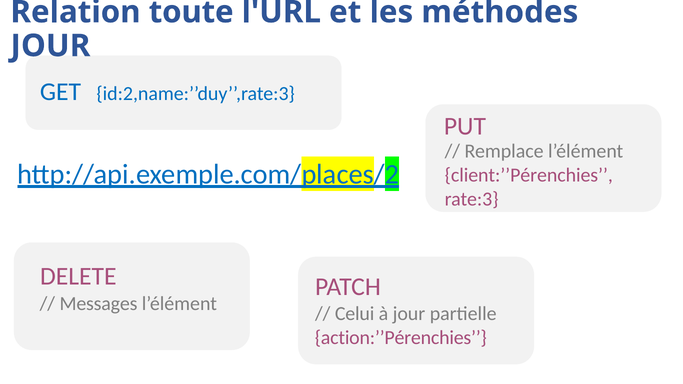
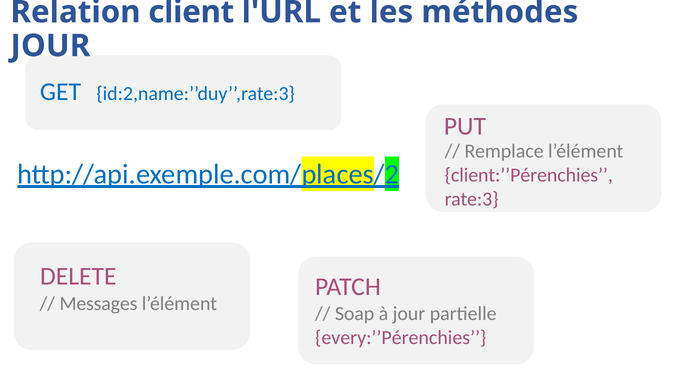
toute: toute -> client
Celui: Celui -> Soap
action:’’Pérenchies: action:’’Pérenchies -> every:’’Pérenchies
